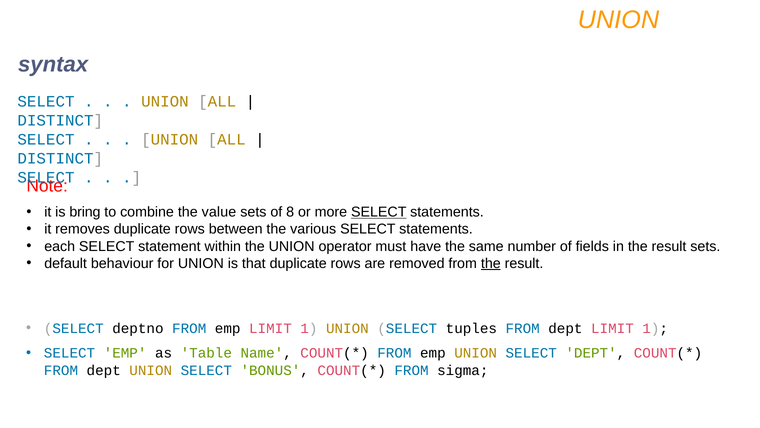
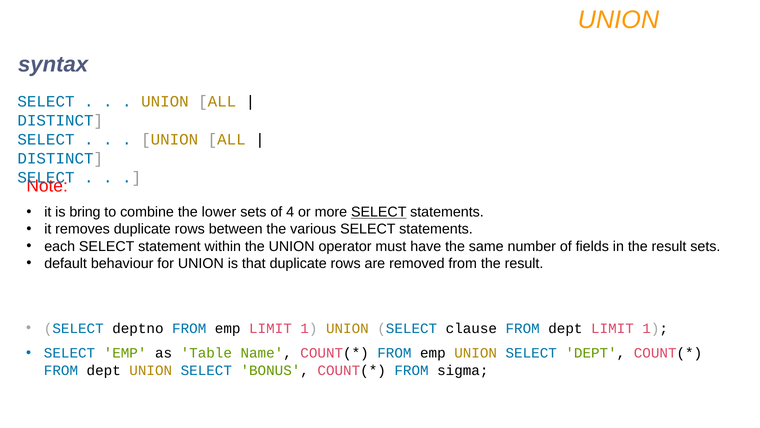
value: value -> lower
8: 8 -> 4
the at (491, 263) underline: present -> none
tuples: tuples -> clause
